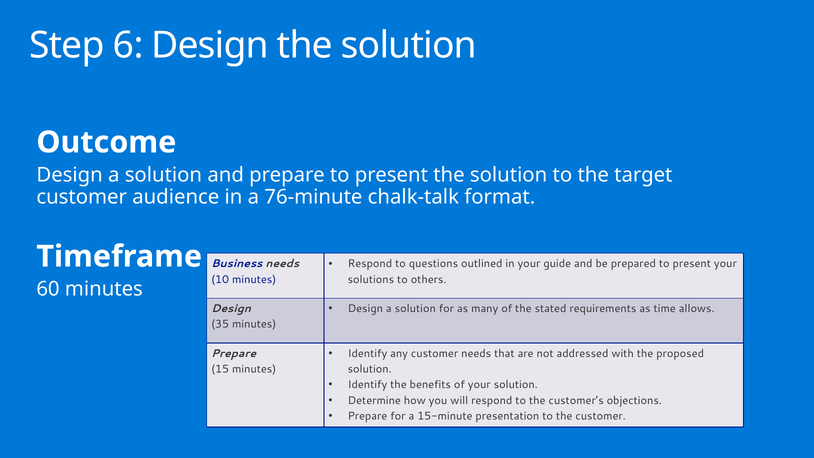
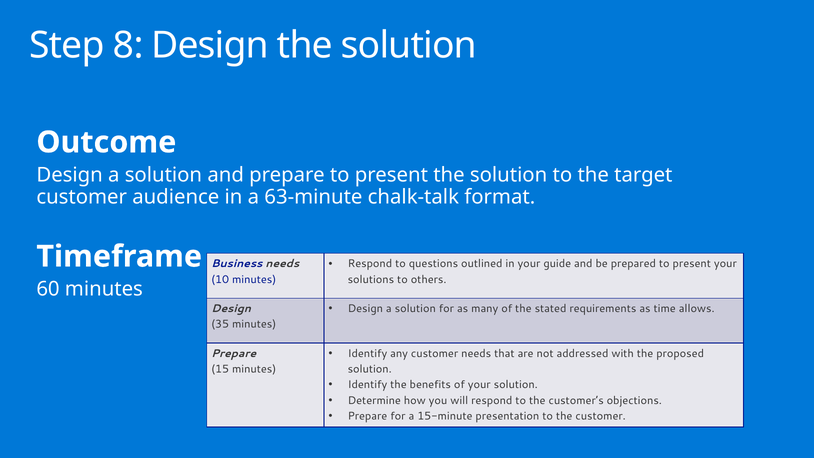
6: 6 -> 8
76-minute: 76-minute -> 63-minute
